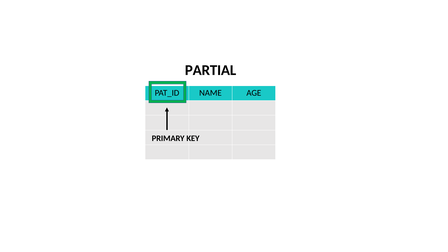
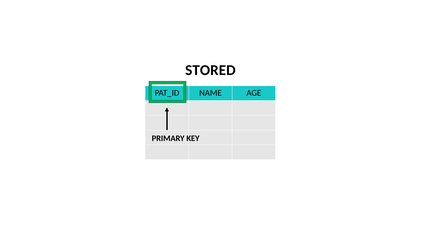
PARTIAL: PARTIAL -> STORED
